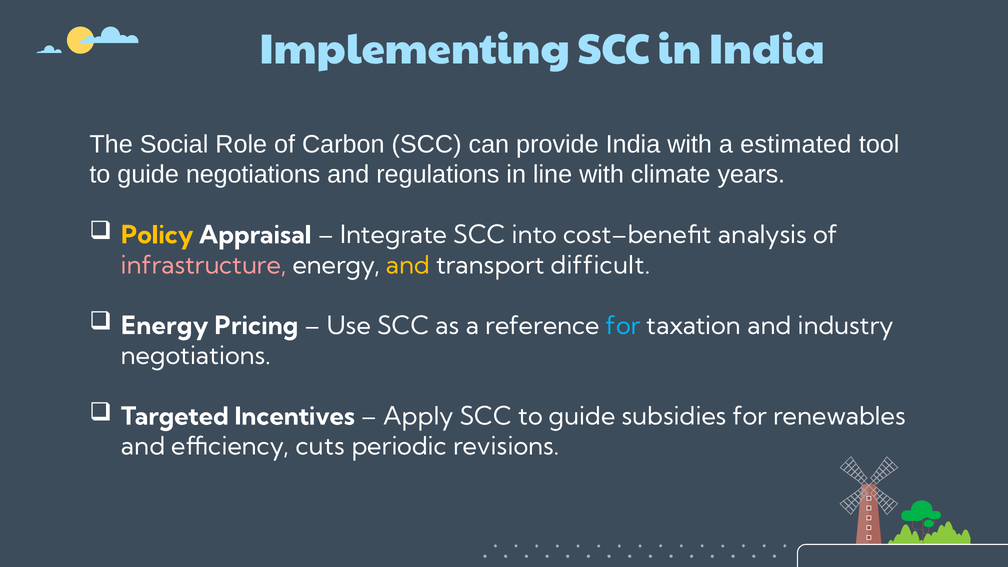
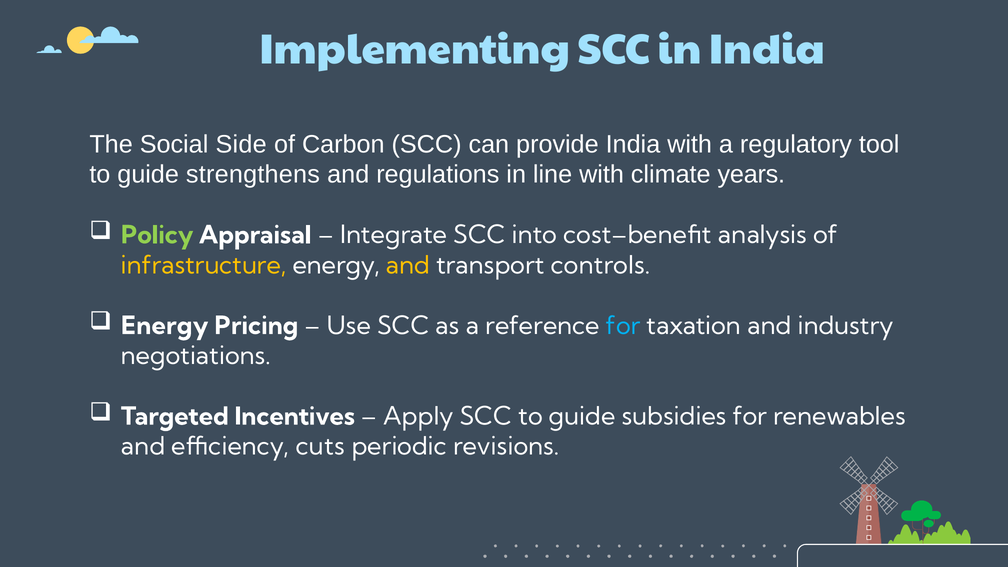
Role: Role -> Side
estimated: estimated -> regulatory
guide negotiations: negotiations -> strengthens
Policy colour: yellow -> light green
infrastructure colour: pink -> yellow
difficult: difficult -> controls
